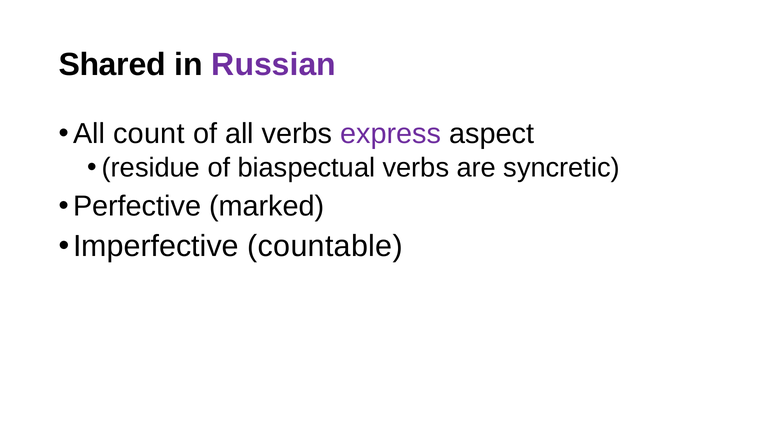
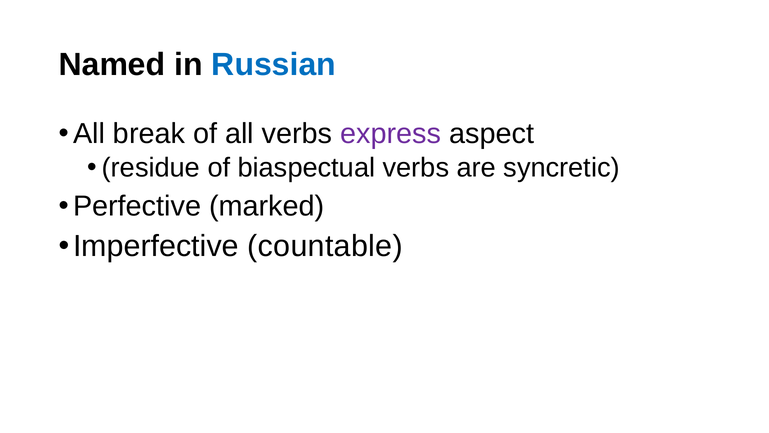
Shared: Shared -> Named
Russian colour: purple -> blue
count: count -> break
